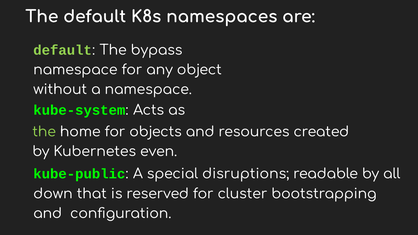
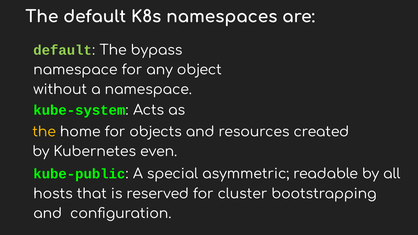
the at (44, 132) colour: light green -> yellow
disruptions: disruptions -> asymmetric
down: down -> hosts
